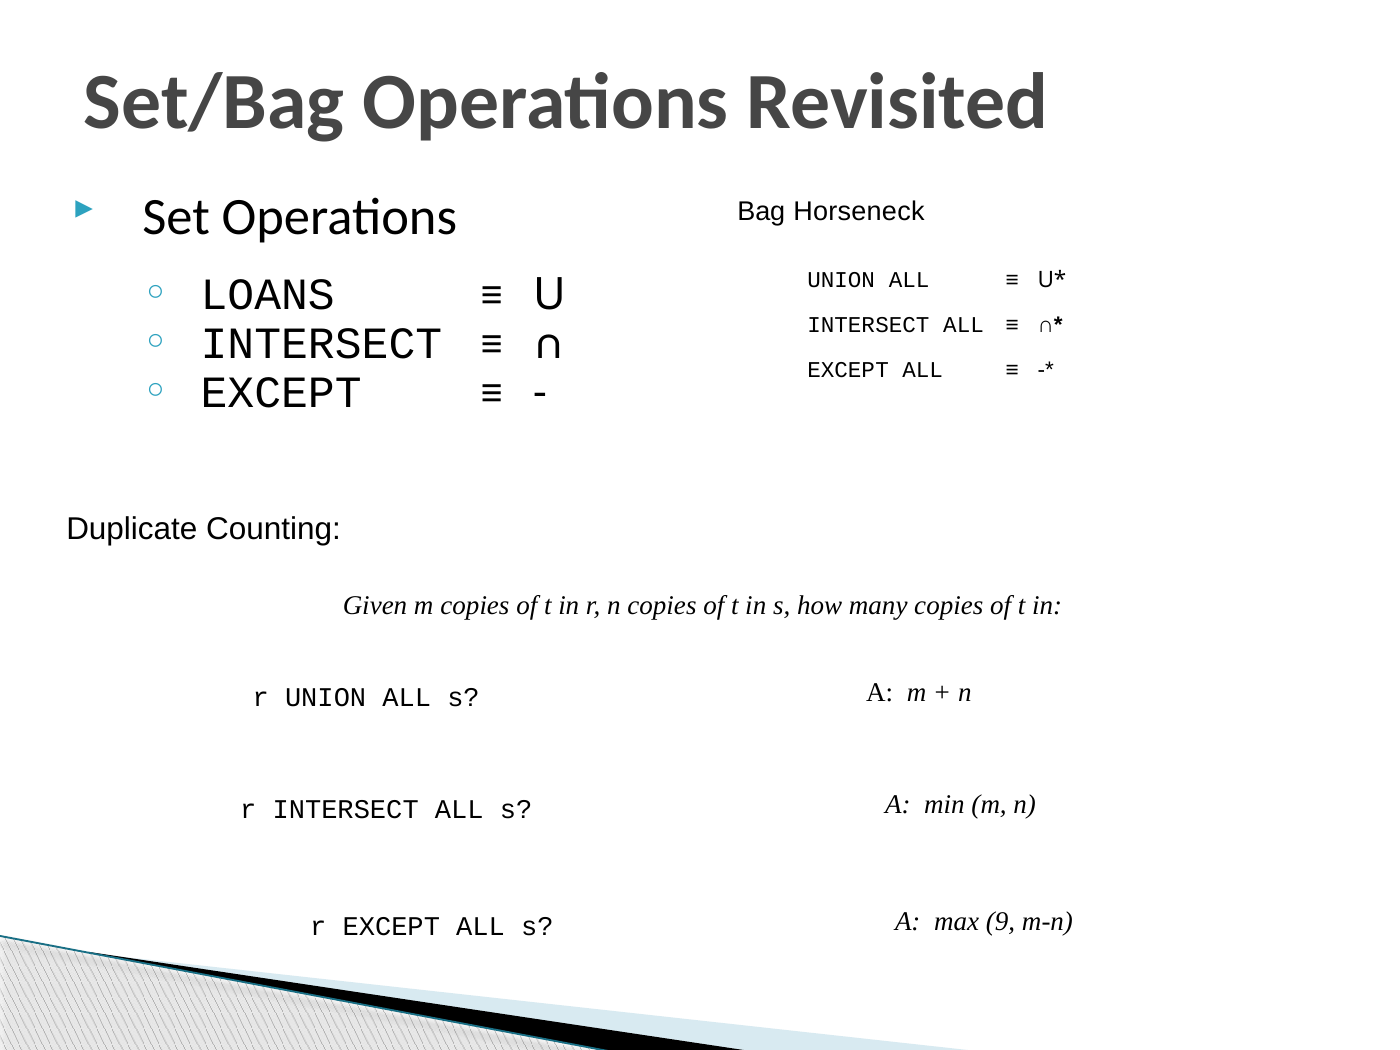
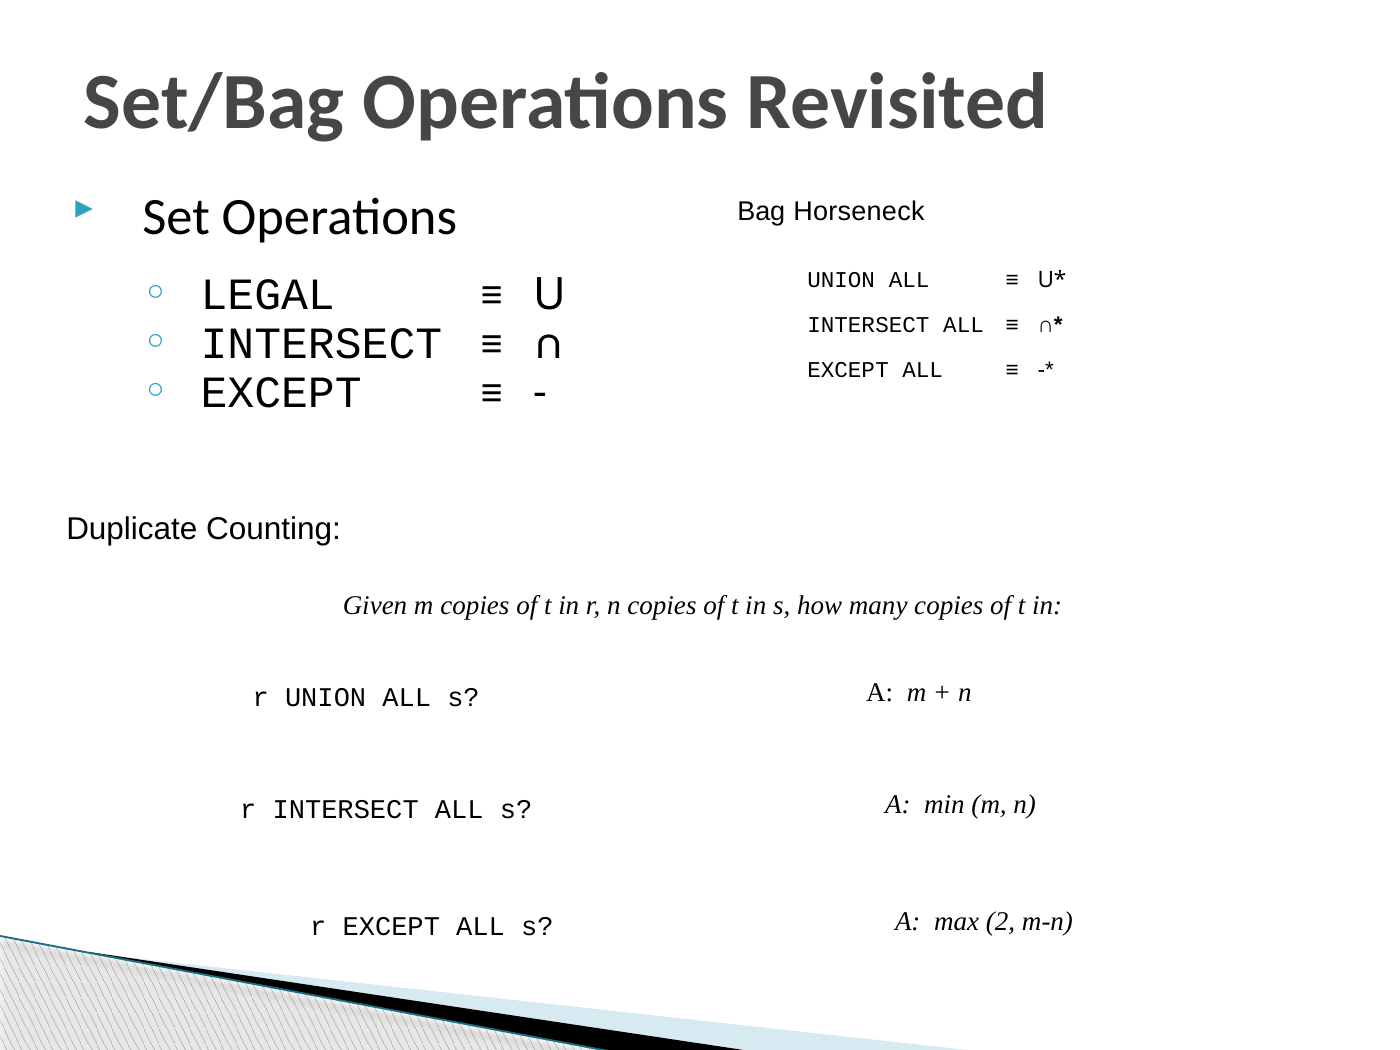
LOANS: LOANS -> LEGAL
9: 9 -> 2
